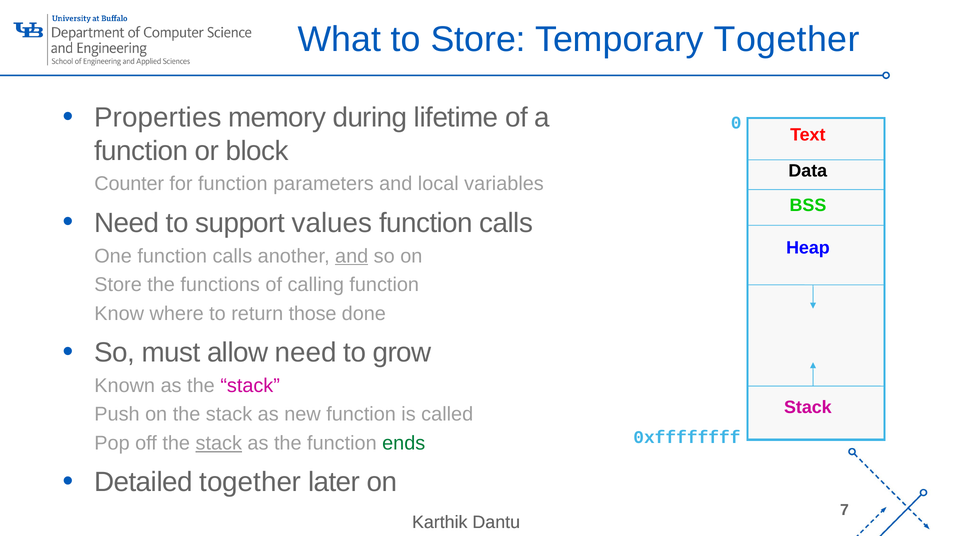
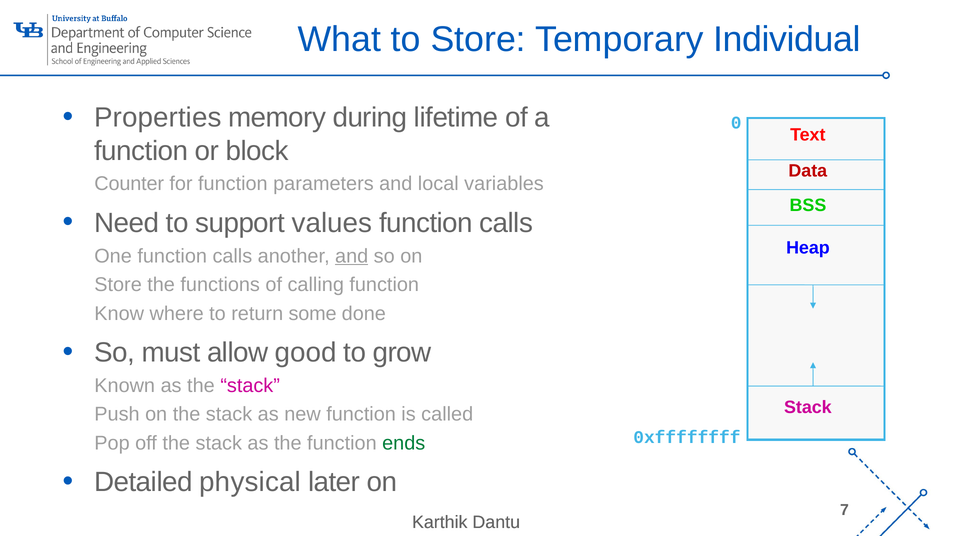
Temporary Together: Together -> Individual
Data colour: black -> red
those: those -> some
allow need: need -> good
stack at (219, 443) underline: present -> none
Detailed together: together -> physical
